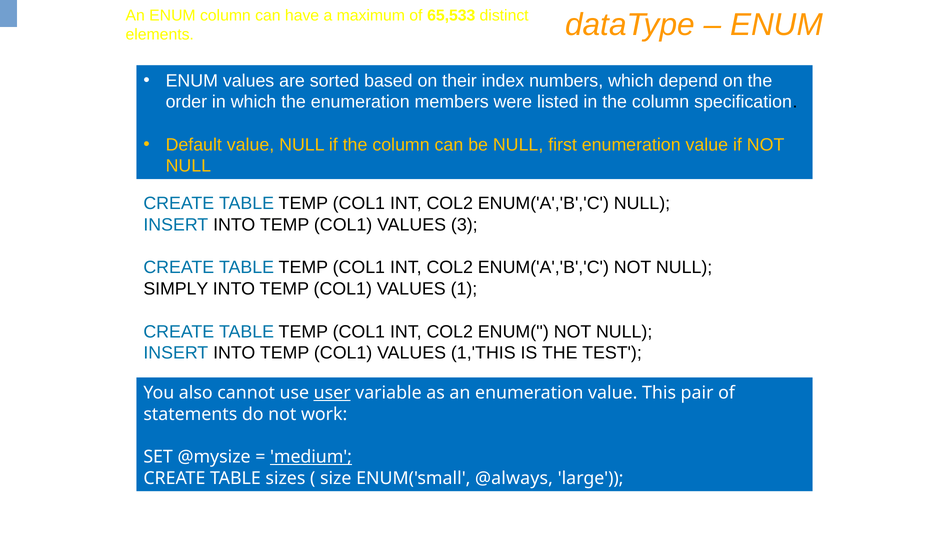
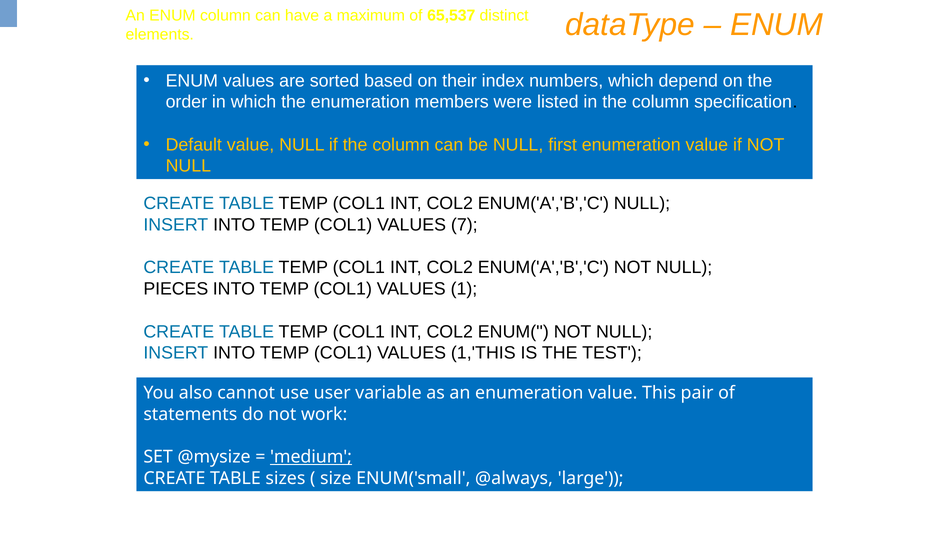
65,533: 65,533 -> 65,537
3: 3 -> 7
SIMPLY: SIMPLY -> PIECES
user underline: present -> none
